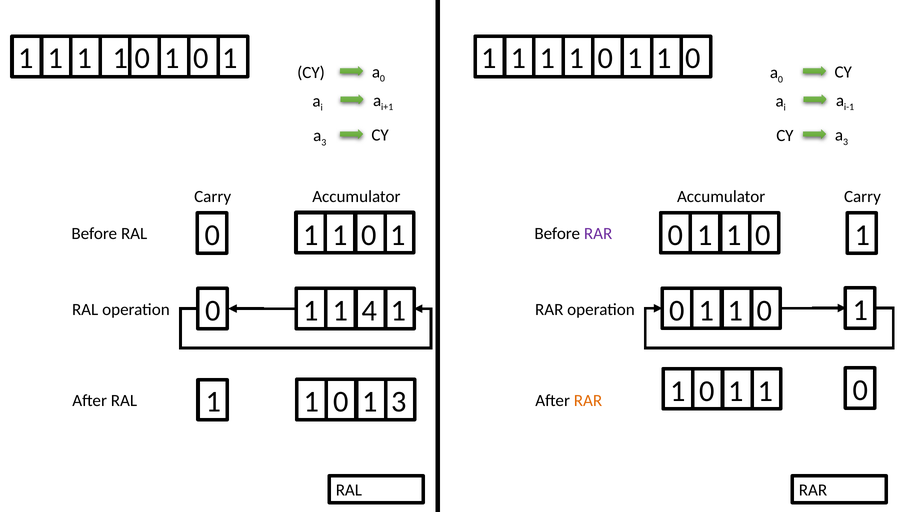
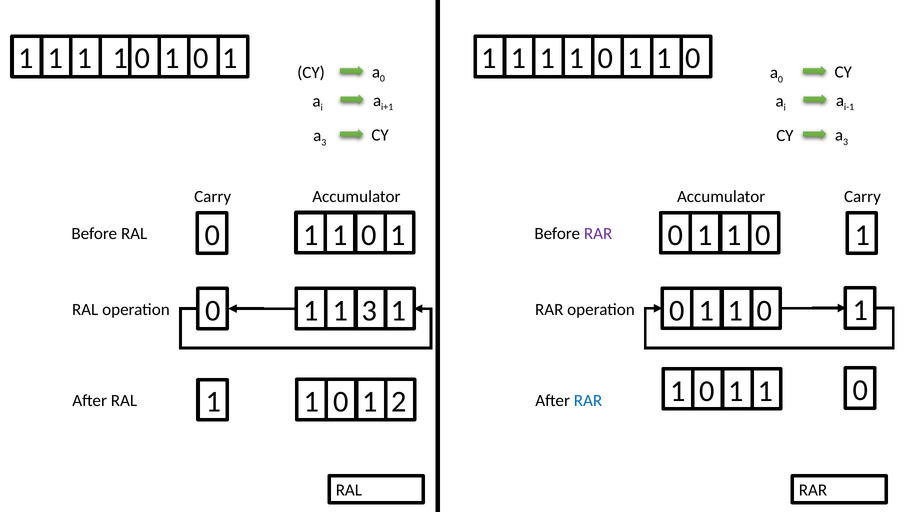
1 4: 4 -> 3
1 3: 3 -> 2
RAR at (588, 401) colour: orange -> blue
